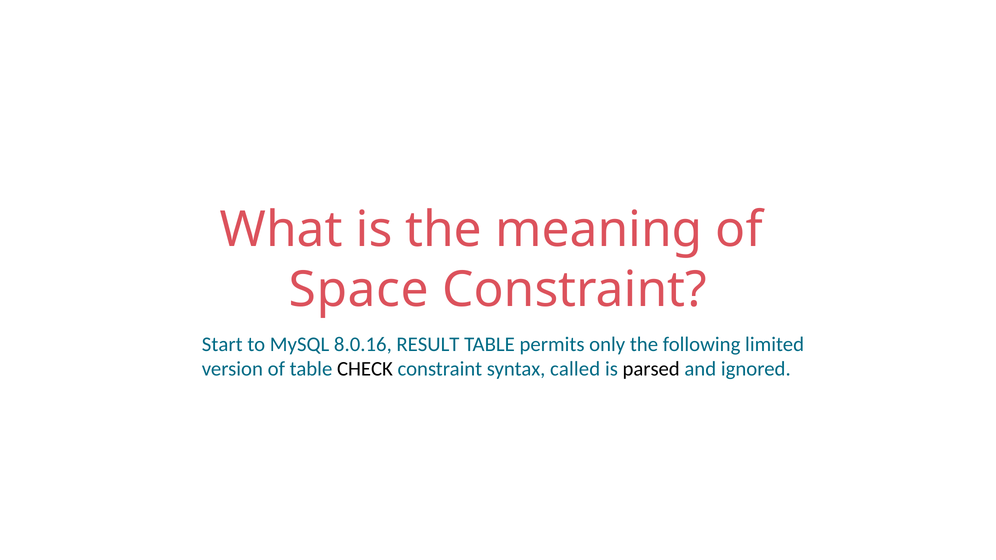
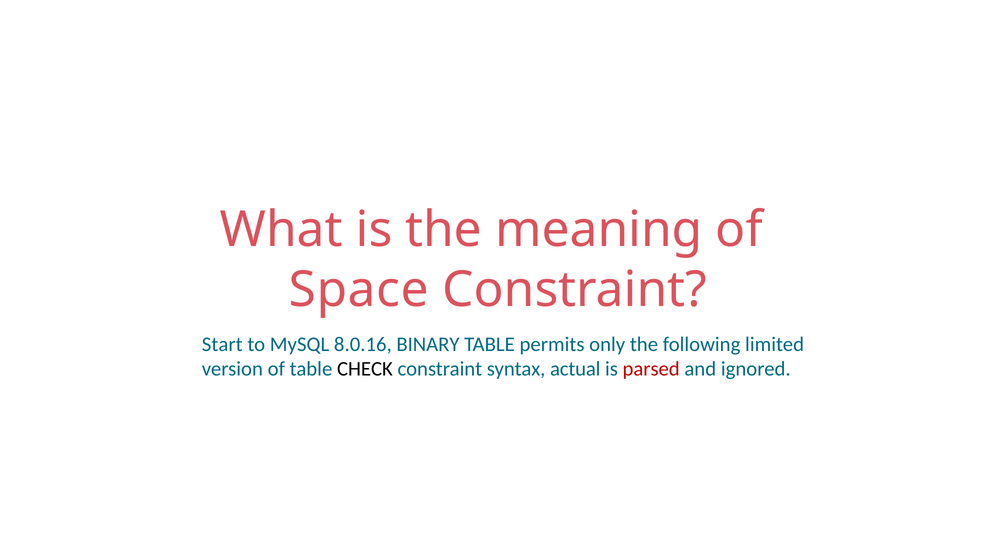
RESULT: RESULT -> BINARY
called: called -> actual
parsed colour: black -> red
